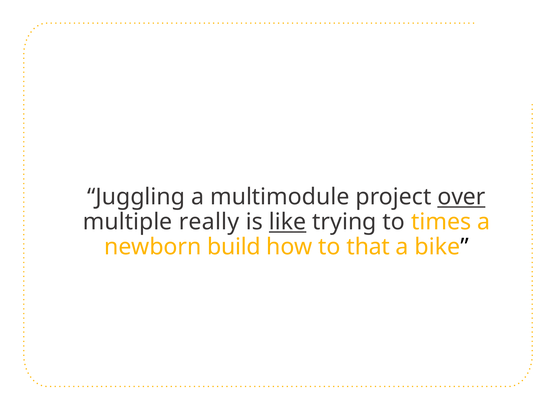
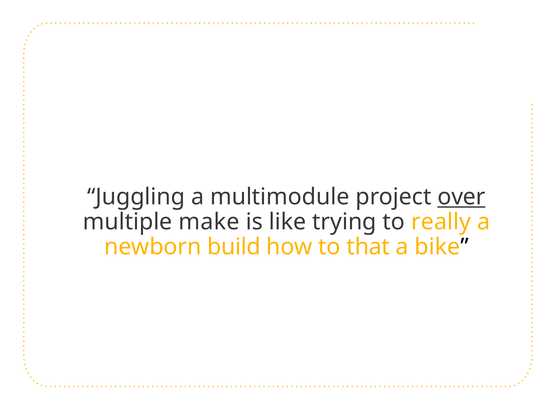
really: really -> make
like underline: present -> none
times: times -> really
